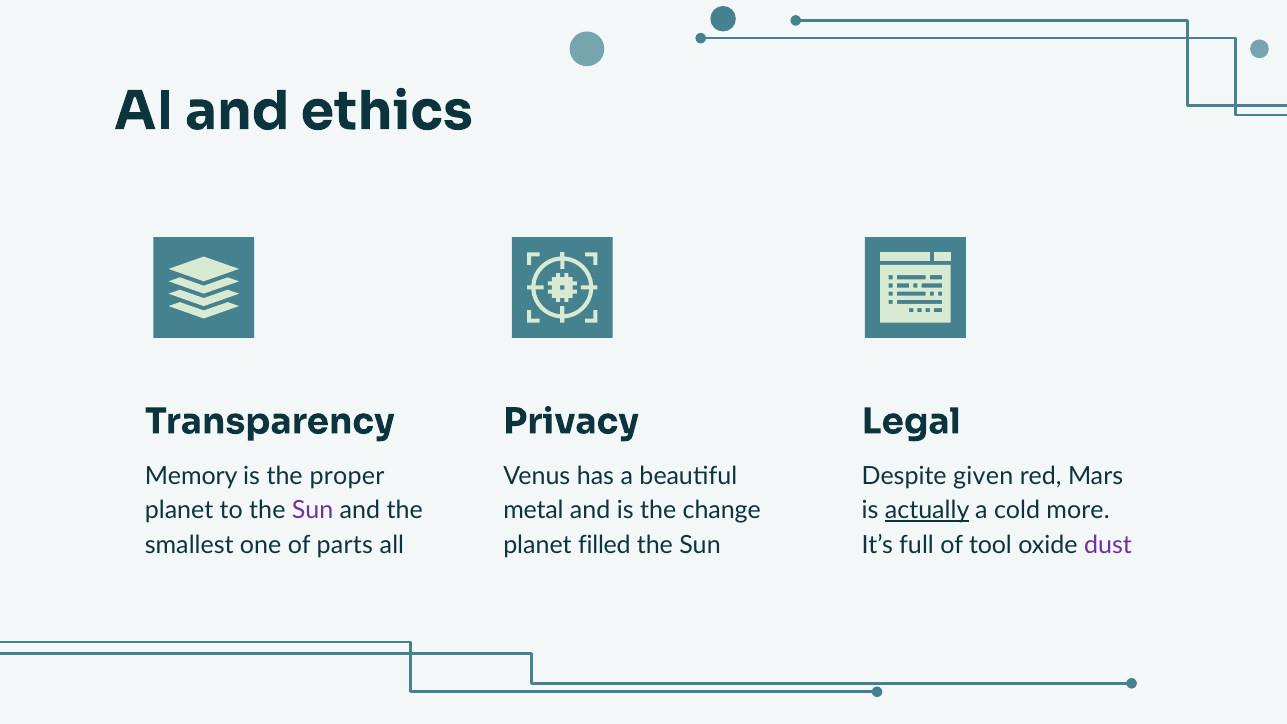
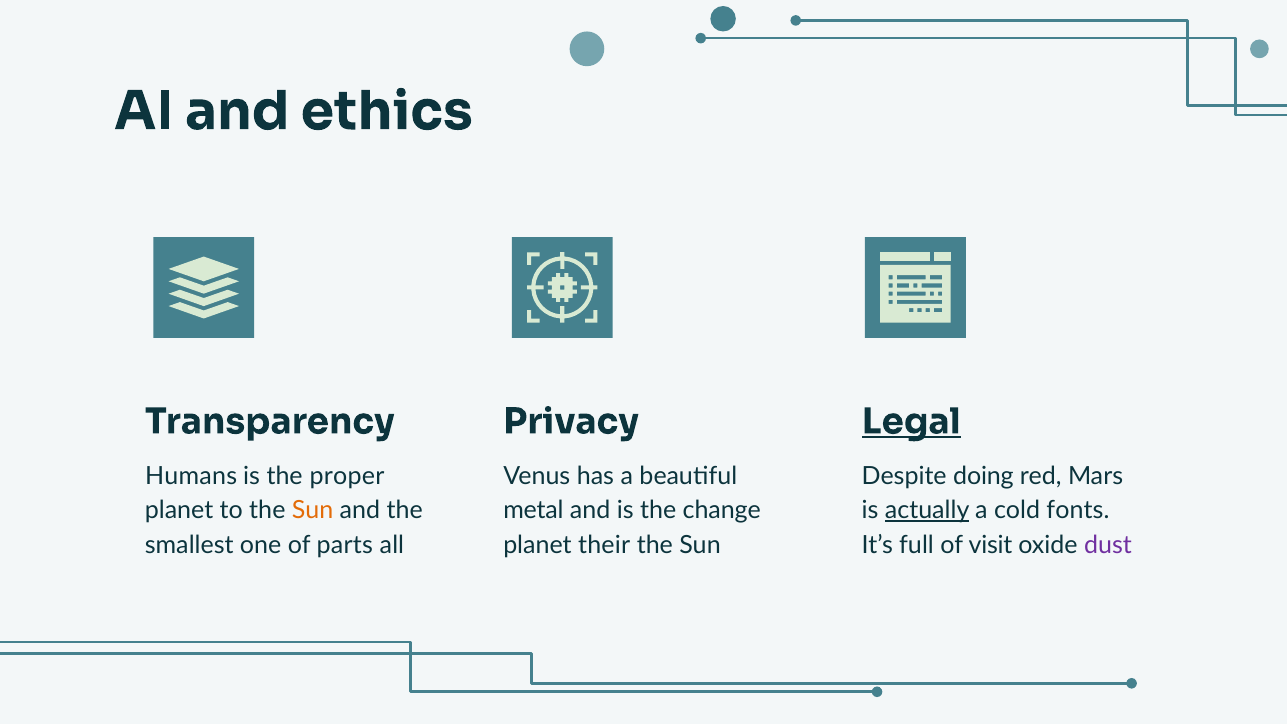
Legal underline: none -> present
Memory: Memory -> Humans
given: given -> doing
Sun at (313, 510) colour: purple -> orange
more: more -> fonts
filled: filled -> their
tool: tool -> visit
